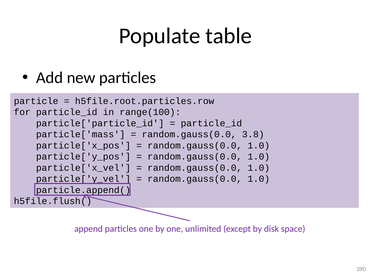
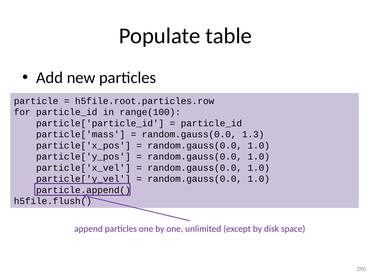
3.8: 3.8 -> 1.3
